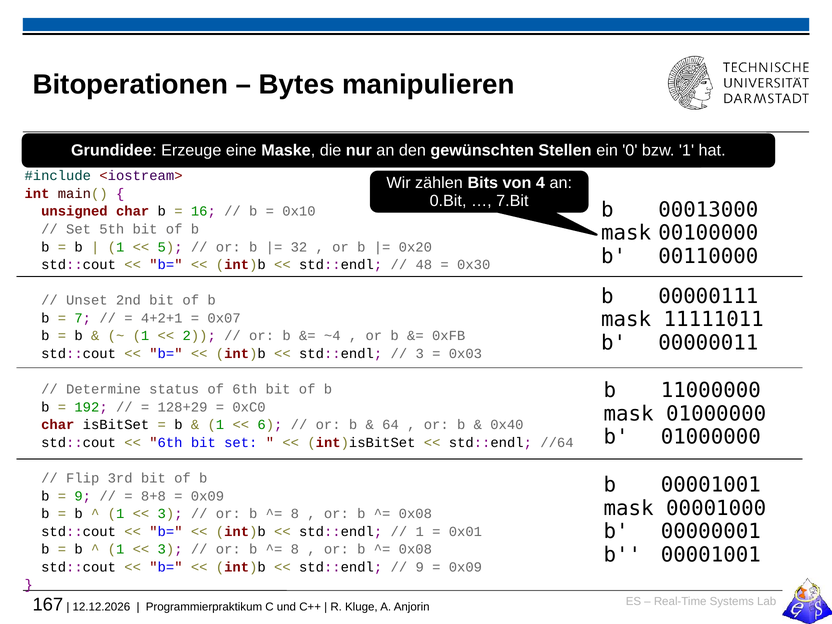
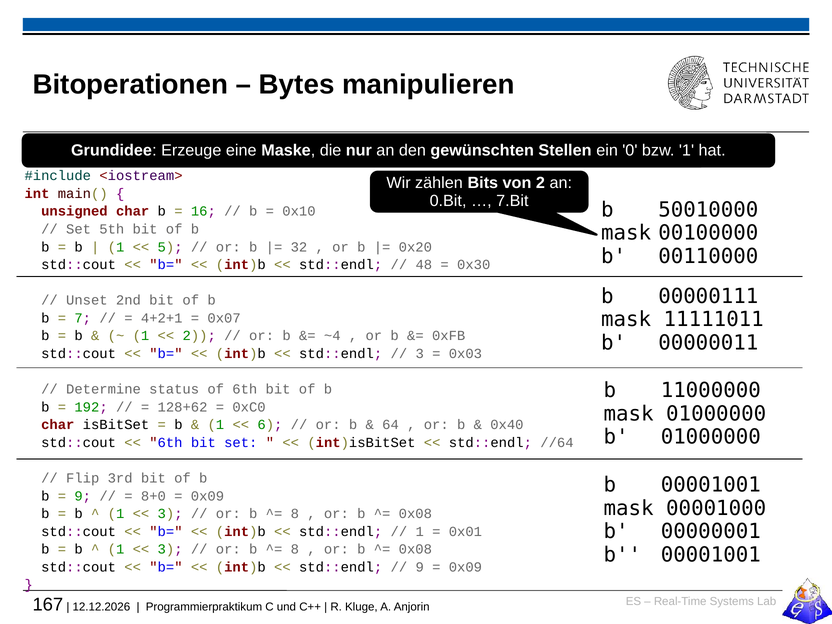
von 4: 4 -> 2
00013000: 00013000 -> 50010000
128+29: 128+29 -> 128+62
8+8: 8+8 -> 8+0
